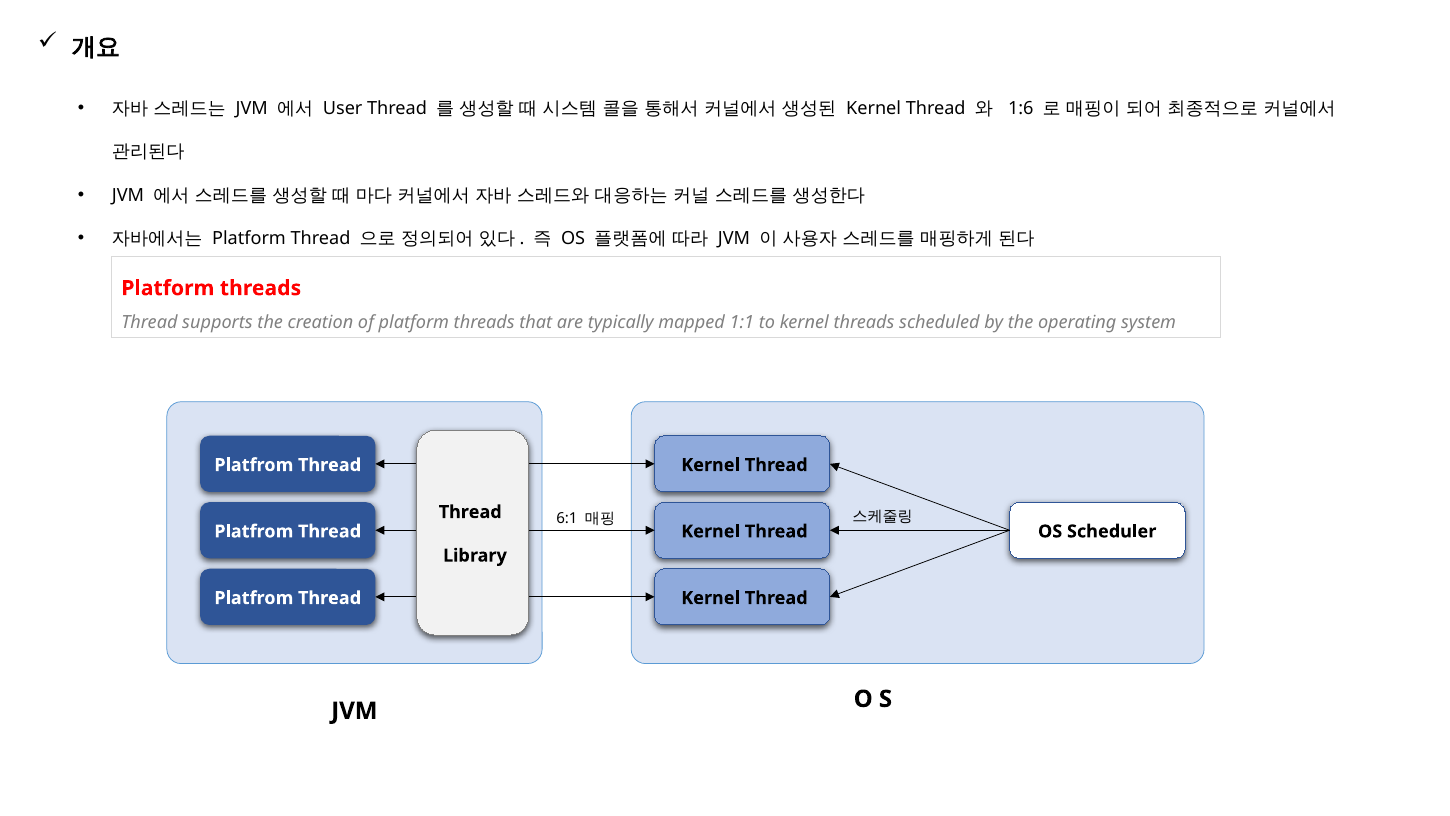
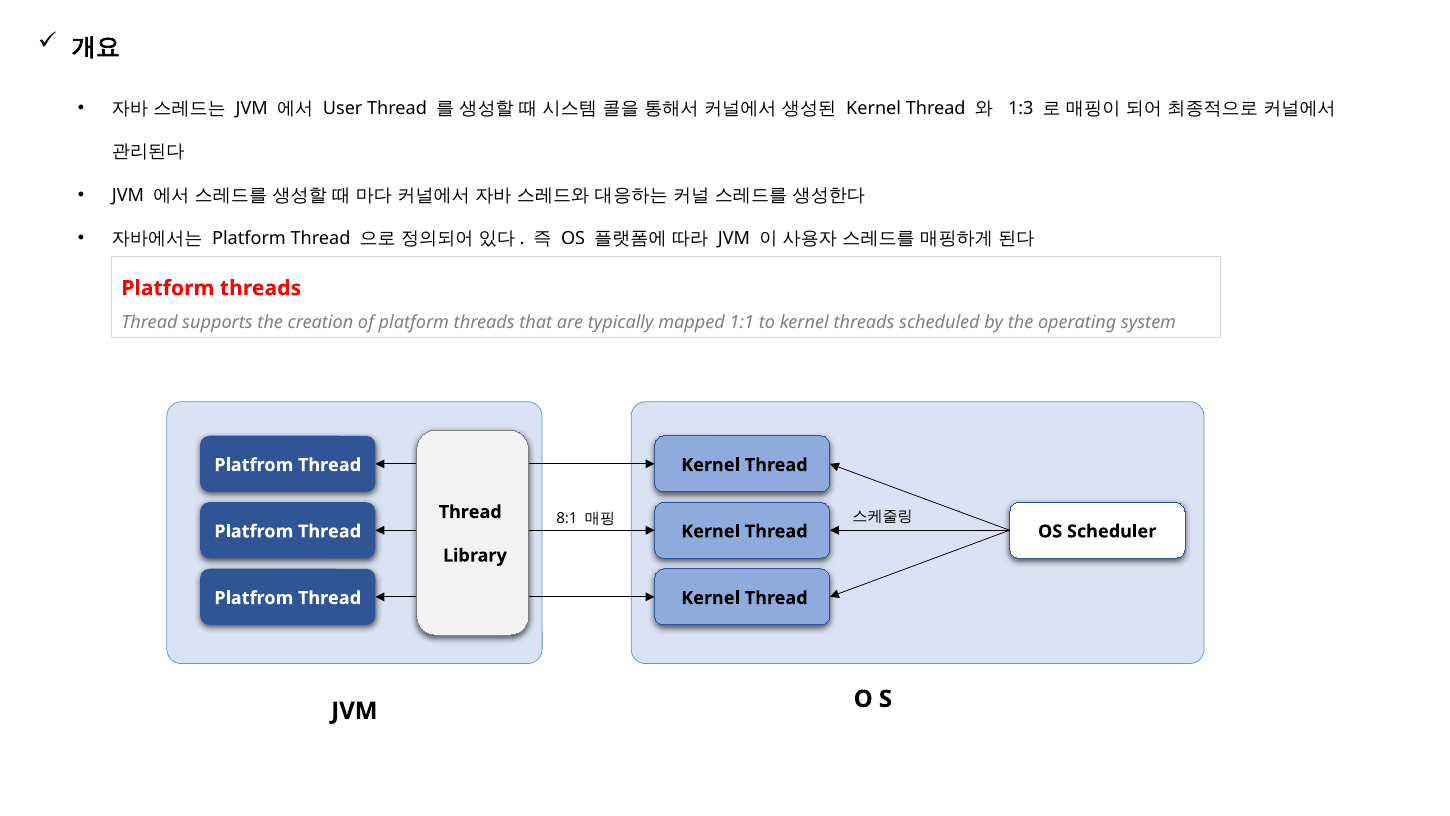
1:6: 1:6 -> 1:3
6:1: 6:1 -> 8:1
